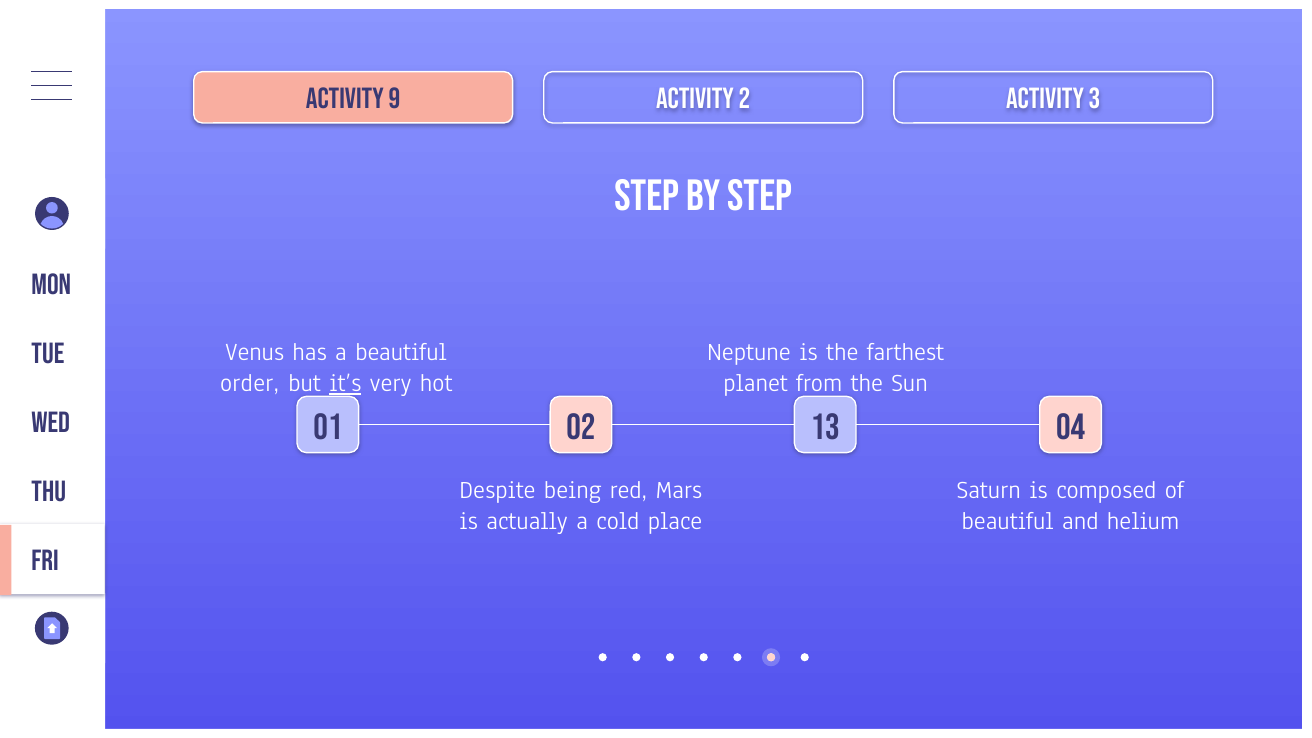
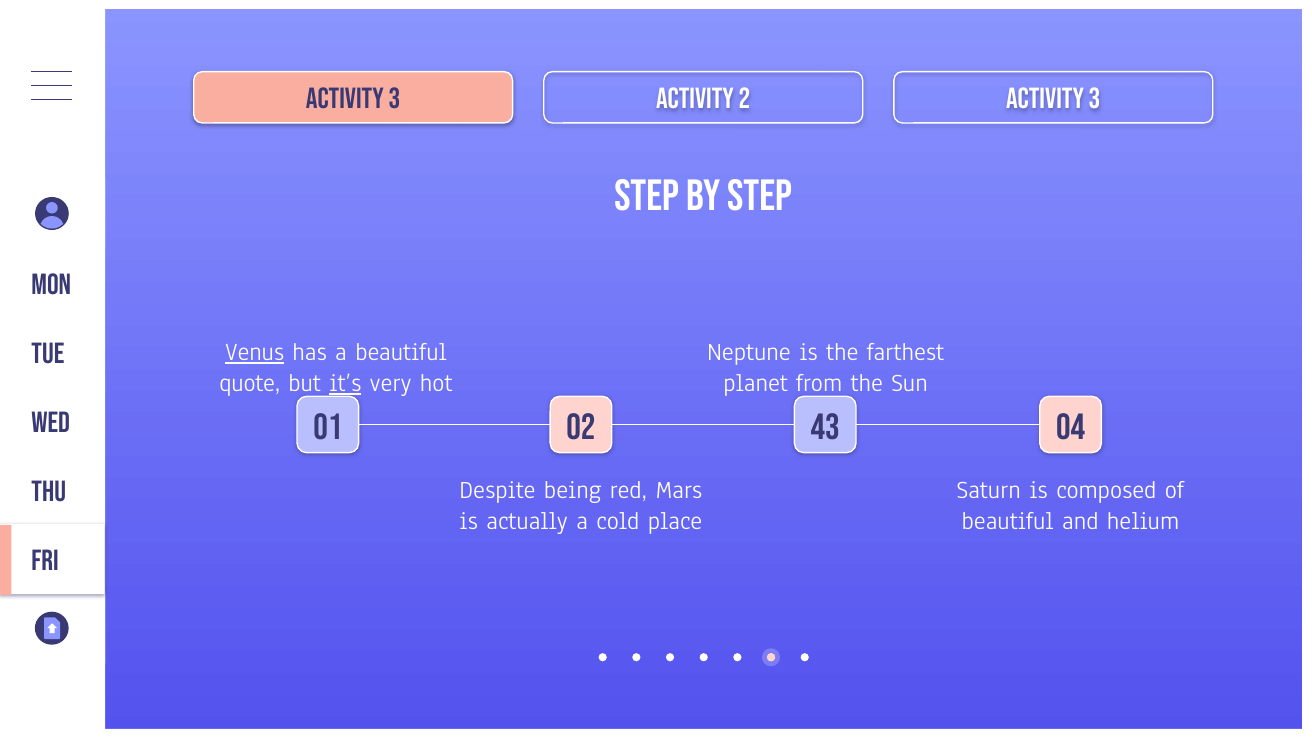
9 at (394, 99): 9 -> 3
Venus underline: none -> present
order: order -> quote
13: 13 -> 43
